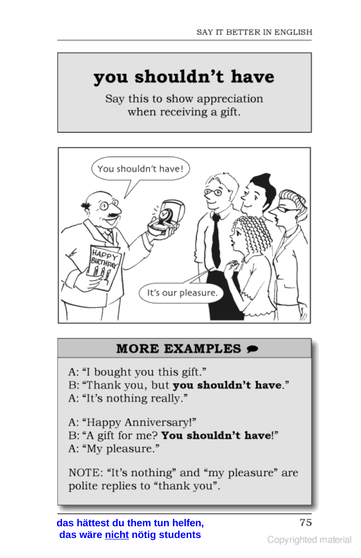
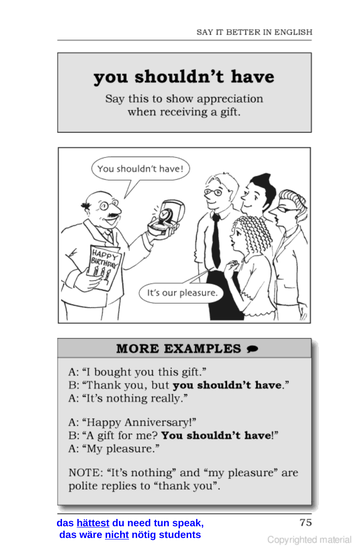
hättest underline: none -> present
them: them -> need
helfen: helfen -> speak
